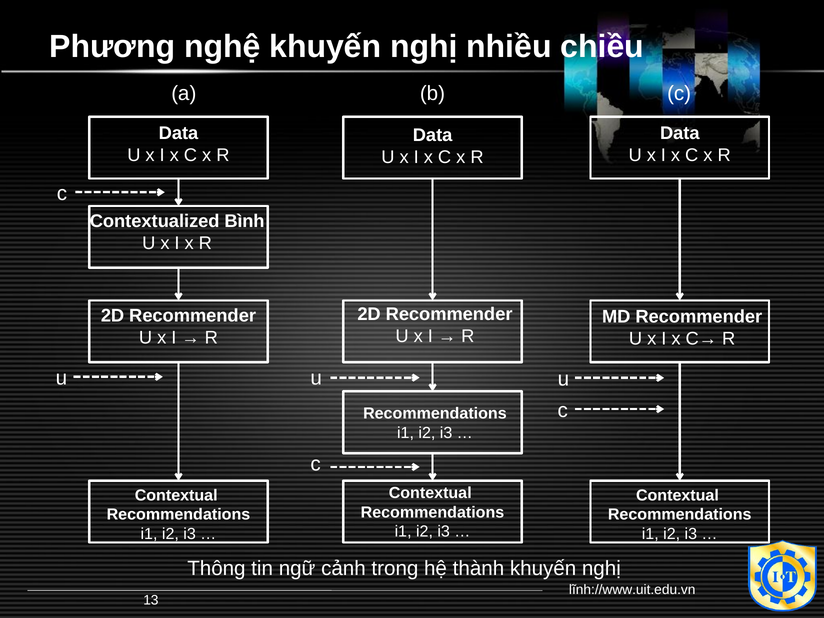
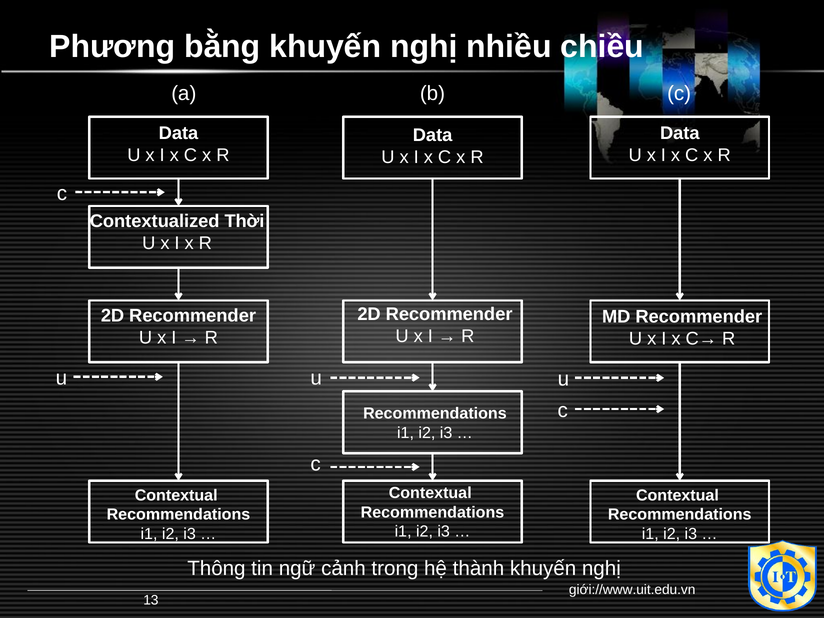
nghệ: nghệ -> bằng
Bình: Bình -> Thời
lĩnh://www.uit.edu.vn: lĩnh://www.uit.edu.vn -> giới://www.uit.edu.vn
